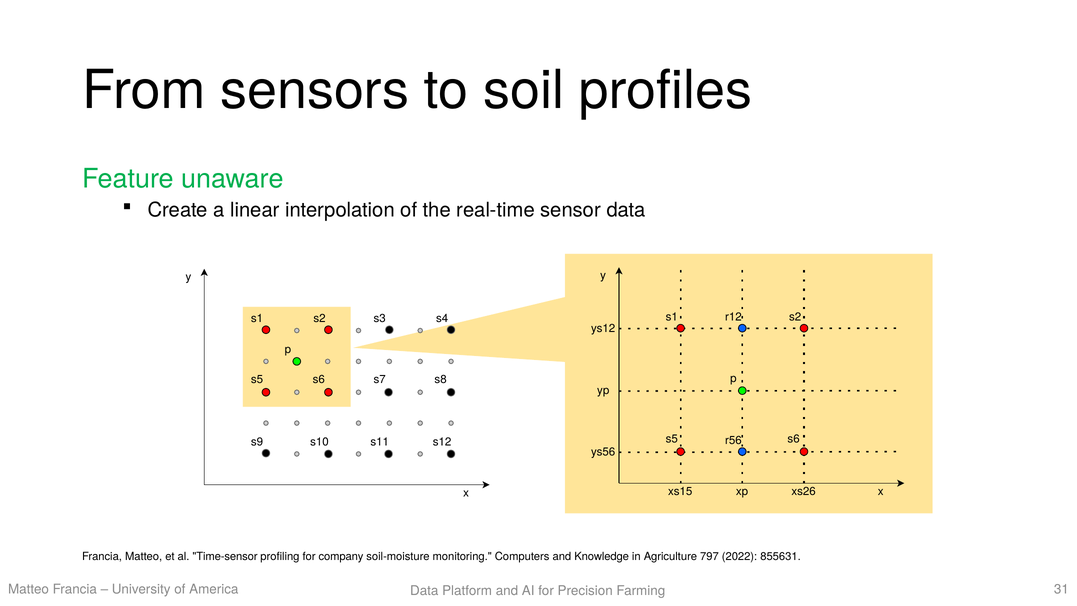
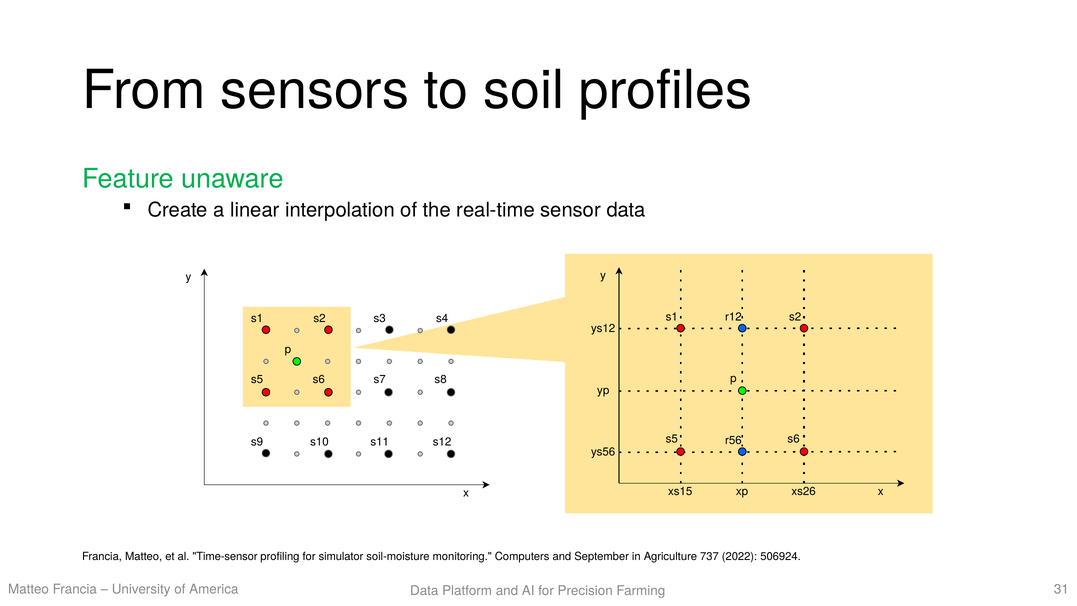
company: company -> simulator
Knowledge: Knowledge -> September
797: 797 -> 737
855631: 855631 -> 506924
